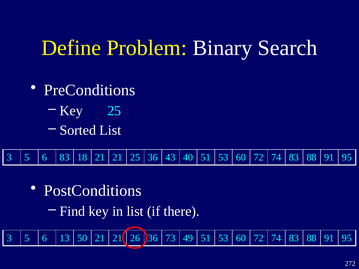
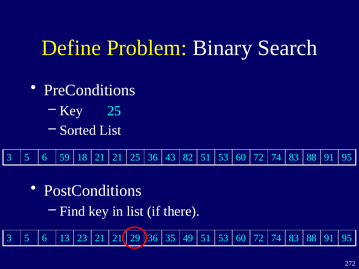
6 83: 83 -> 59
40: 40 -> 82
50: 50 -> 23
26: 26 -> 29
73: 73 -> 35
